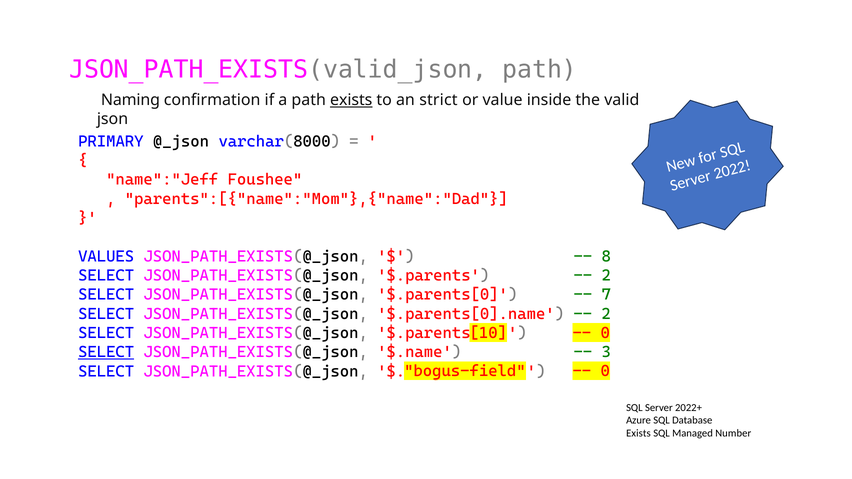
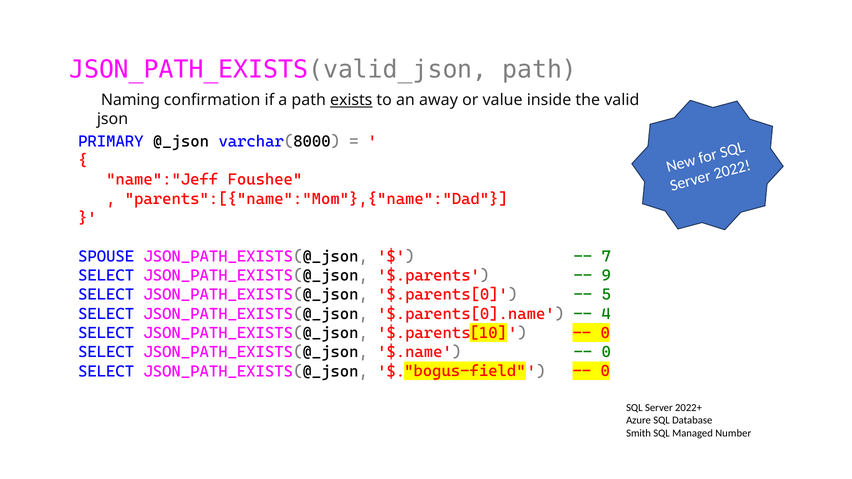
strict: strict -> away
VALUES: VALUES -> SPOUSE
8: 8 -> 7
2 at (606, 276): 2 -> 9
7: 7 -> 5
2 at (606, 314): 2 -> 4
SELECT at (106, 352) underline: present -> none
3 at (606, 352): 3 -> 0
Exists at (638, 433): Exists -> Smith
